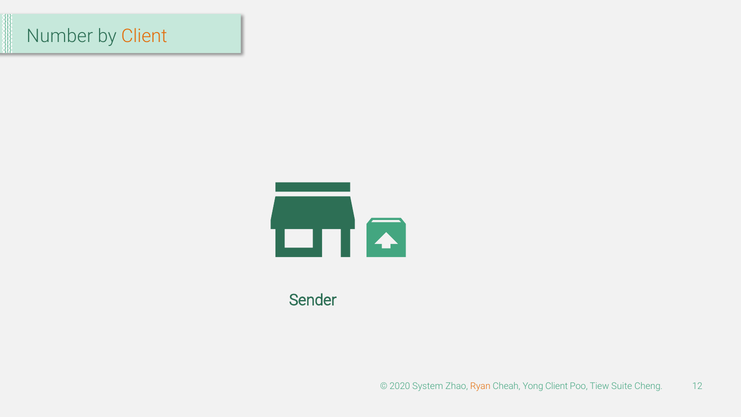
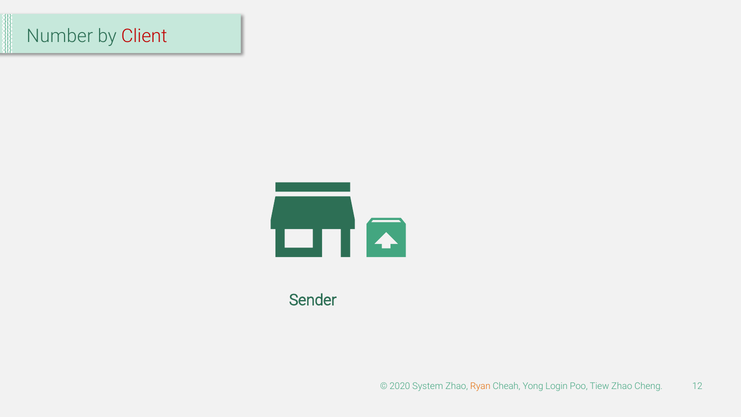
Client at (144, 36) colour: orange -> red
Yong Client: Client -> Login
Tiew Suite: Suite -> Zhao
